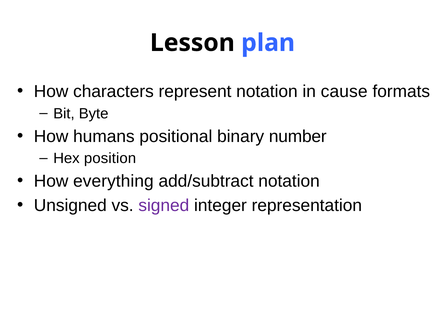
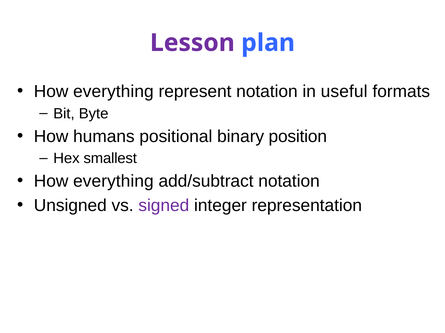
Lesson colour: black -> purple
characters at (113, 92): characters -> everything
cause: cause -> useful
number: number -> position
position: position -> smallest
